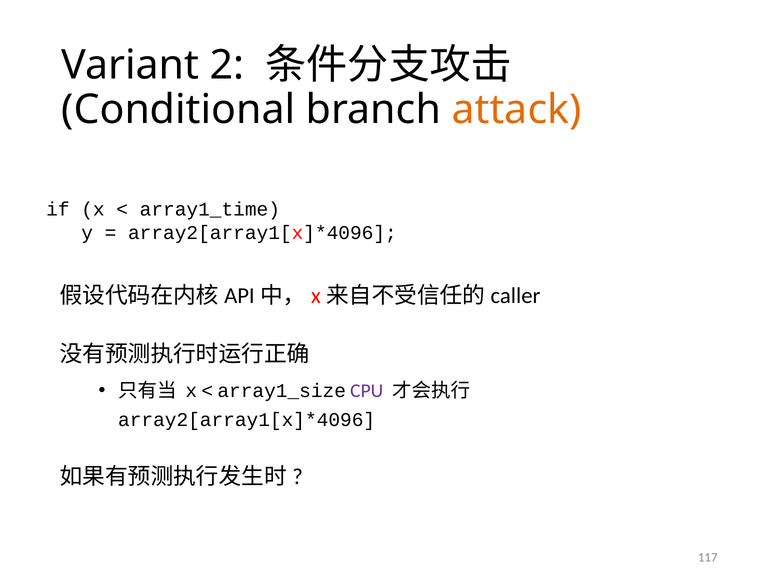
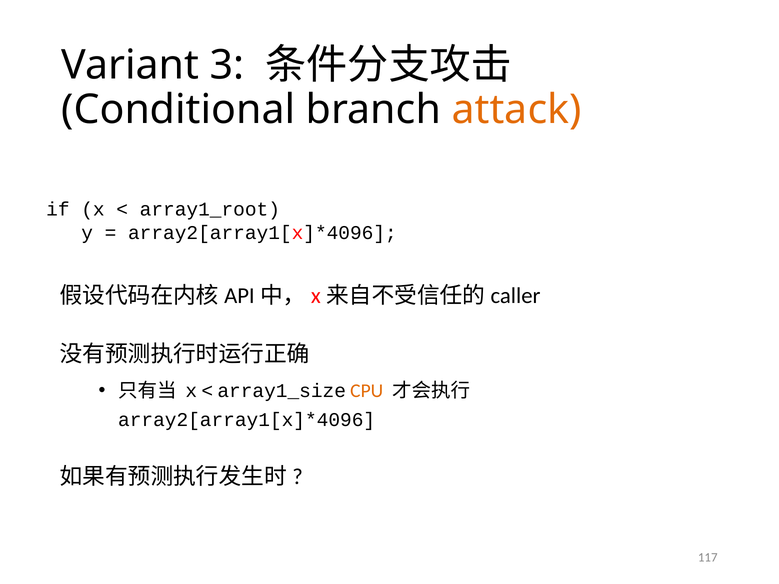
2: 2 -> 3
array1_time: array1_time -> array1_root
CPU colour: purple -> orange
